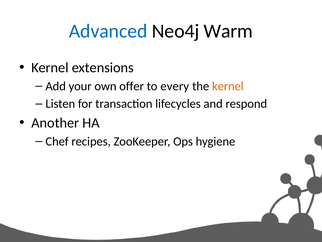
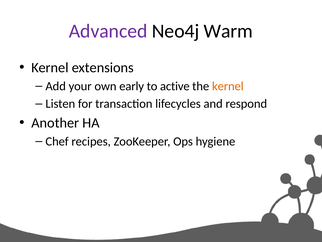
Advanced colour: blue -> purple
offer: offer -> early
every: every -> active
